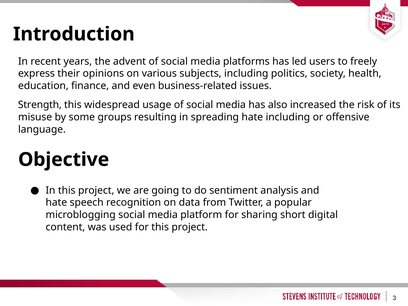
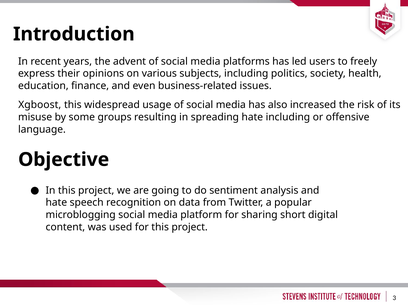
Strength: Strength -> Xgboost
